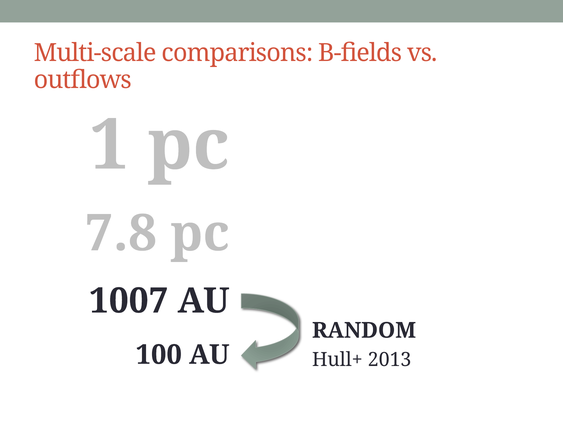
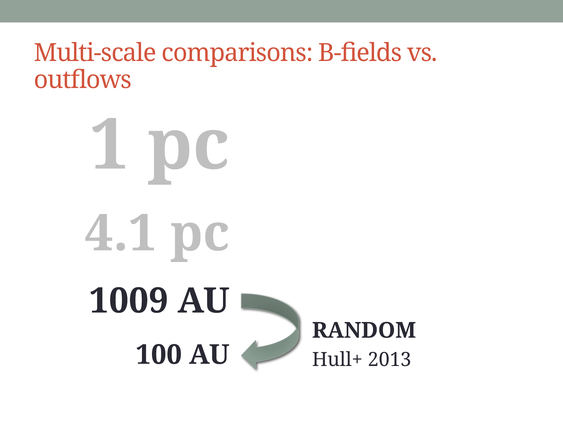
7.8: 7.8 -> 4.1
1007: 1007 -> 1009
